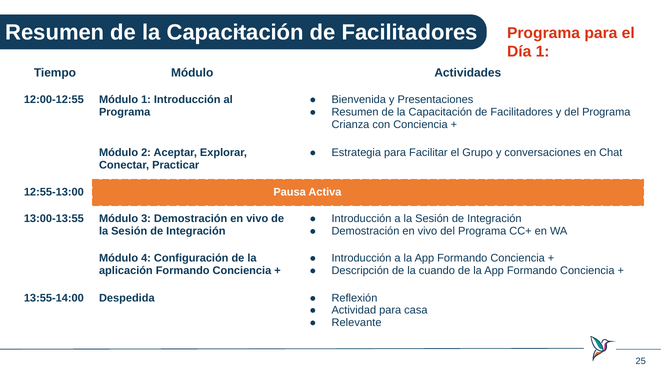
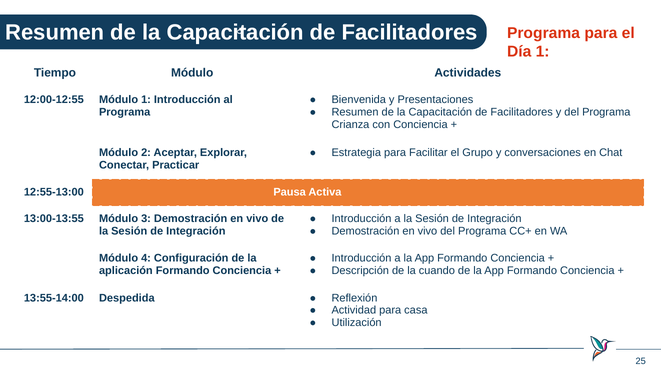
Relevante: Relevante -> Utilización
